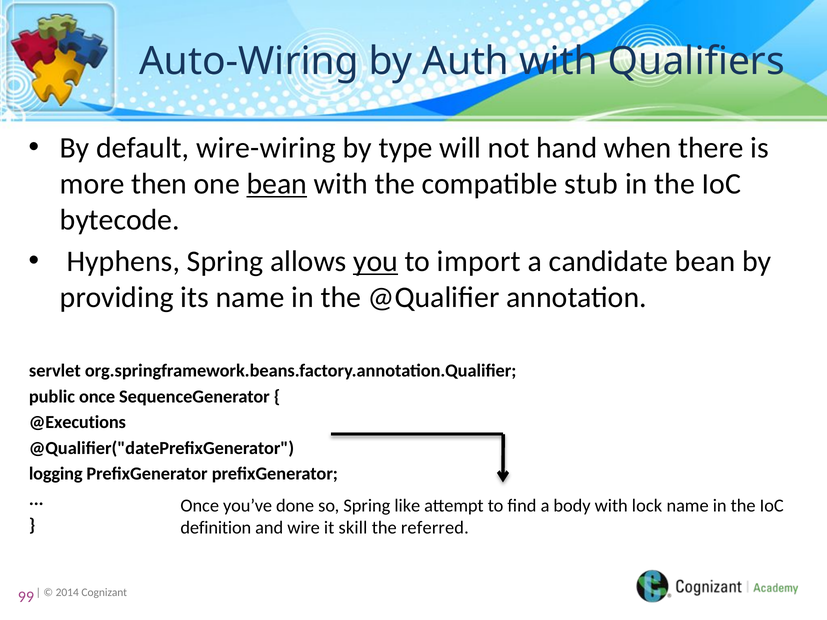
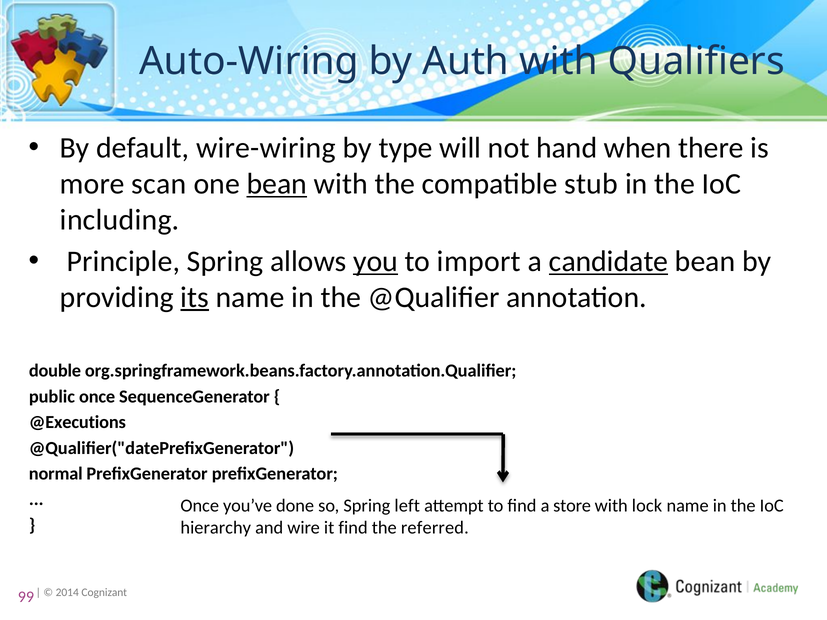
then: then -> scan
bytecode: bytecode -> including
Hyphens: Hyphens -> Principle
candidate underline: none -> present
its underline: none -> present
servlet: servlet -> double
logging: logging -> normal
like: like -> left
body: body -> store
definition: definition -> hierarchy
it skill: skill -> find
